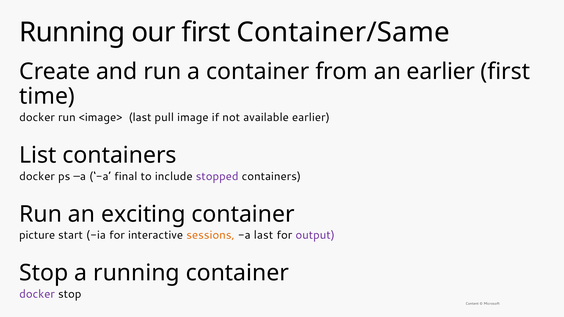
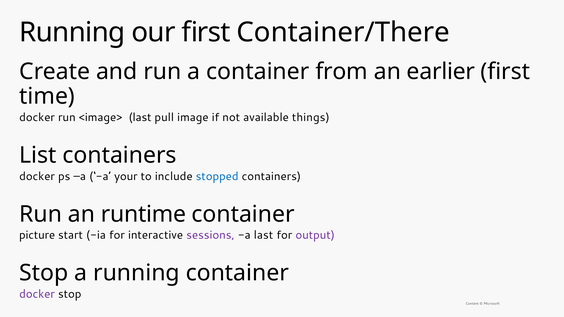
Container/Same: Container/Same -> Container/There
available earlier: earlier -> things
final: final -> your
stopped colour: purple -> blue
exciting: exciting -> runtime
sessions colour: orange -> purple
